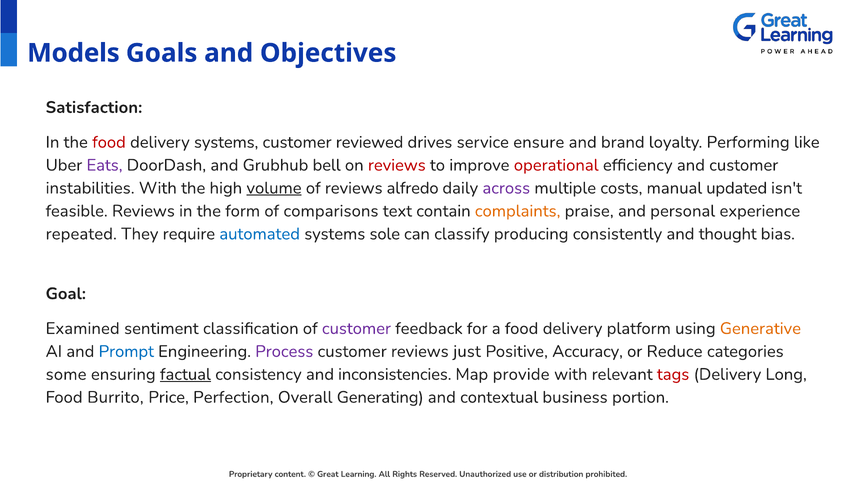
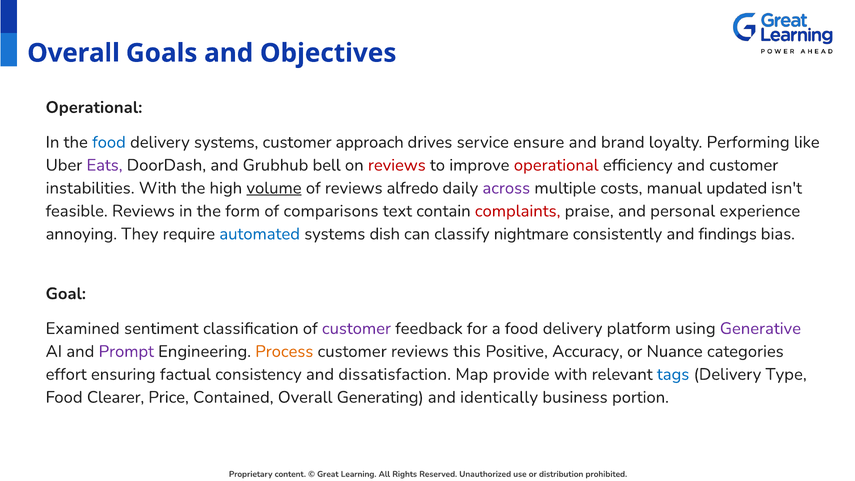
Models at (73, 53): Models -> Overall
Satisfaction at (94, 107): Satisfaction -> Operational
food at (109, 142) colour: red -> blue
reviewed: reviewed -> approach
complaints colour: orange -> red
repeated: repeated -> annoying
sole: sole -> dish
producing: producing -> nightmare
thought: thought -> findings
Generative colour: orange -> purple
Prompt colour: blue -> purple
Process colour: purple -> orange
just: just -> this
Reduce: Reduce -> Nuance
some: some -> effort
factual underline: present -> none
inconsistencies: inconsistencies -> dissatisfaction
tags colour: red -> blue
Long: Long -> Type
Burrito: Burrito -> Clearer
Perfection: Perfection -> Contained
contextual: contextual -> identically
